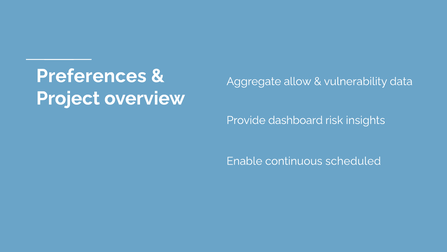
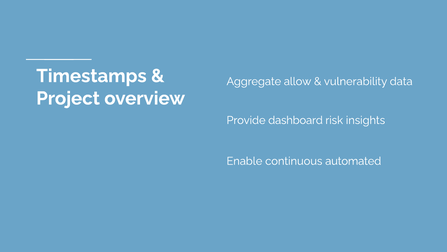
Preferences: Preferences -> Timestamps
scheduled: scheduled -> automated
